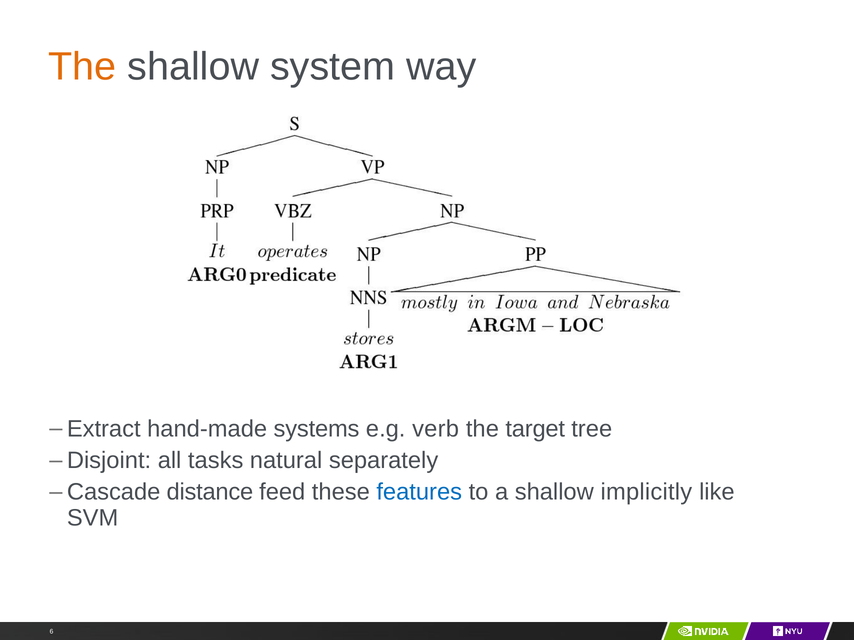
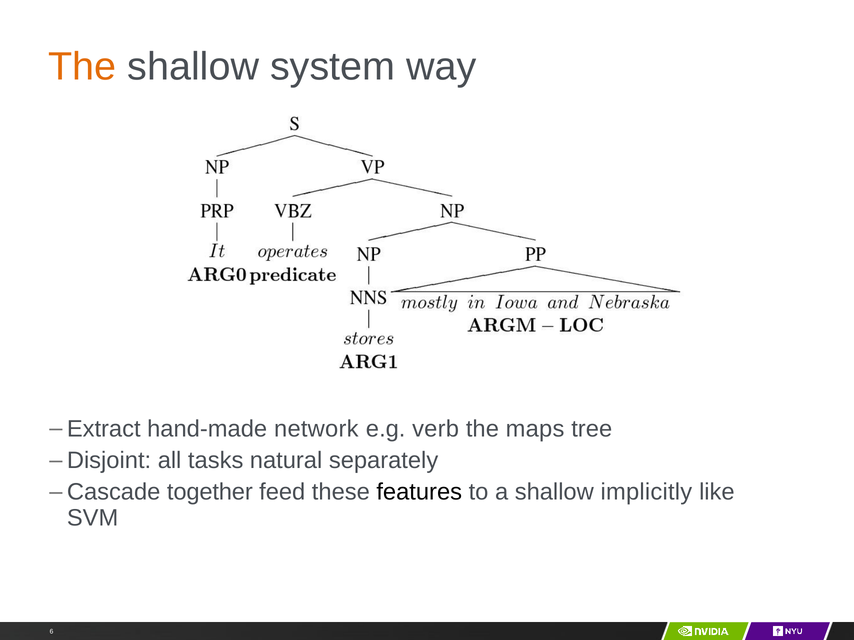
systems: systems -> network
target: target -> maps
distance: distance -> together
features colour: blue -> black
